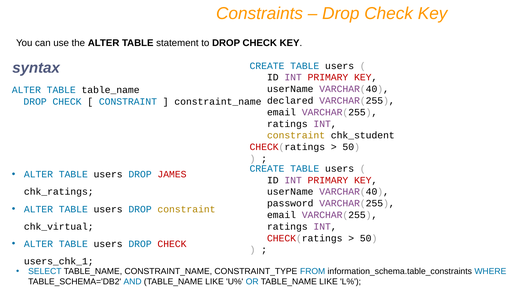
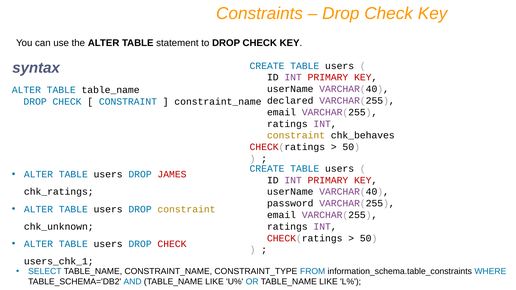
chk_student: chk_student -> chk_behaves
chk_virtual: chk_virtual -> chk_unknown
